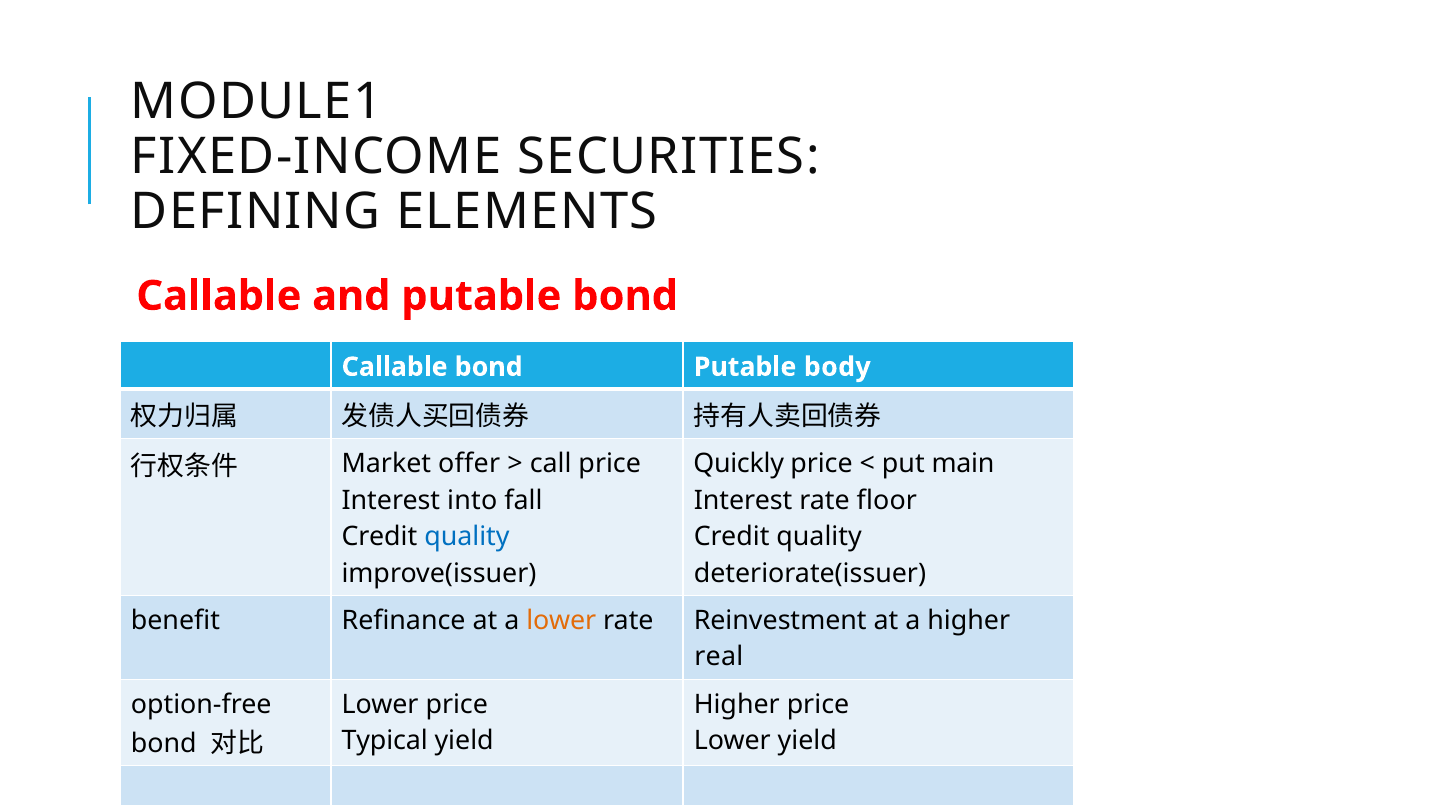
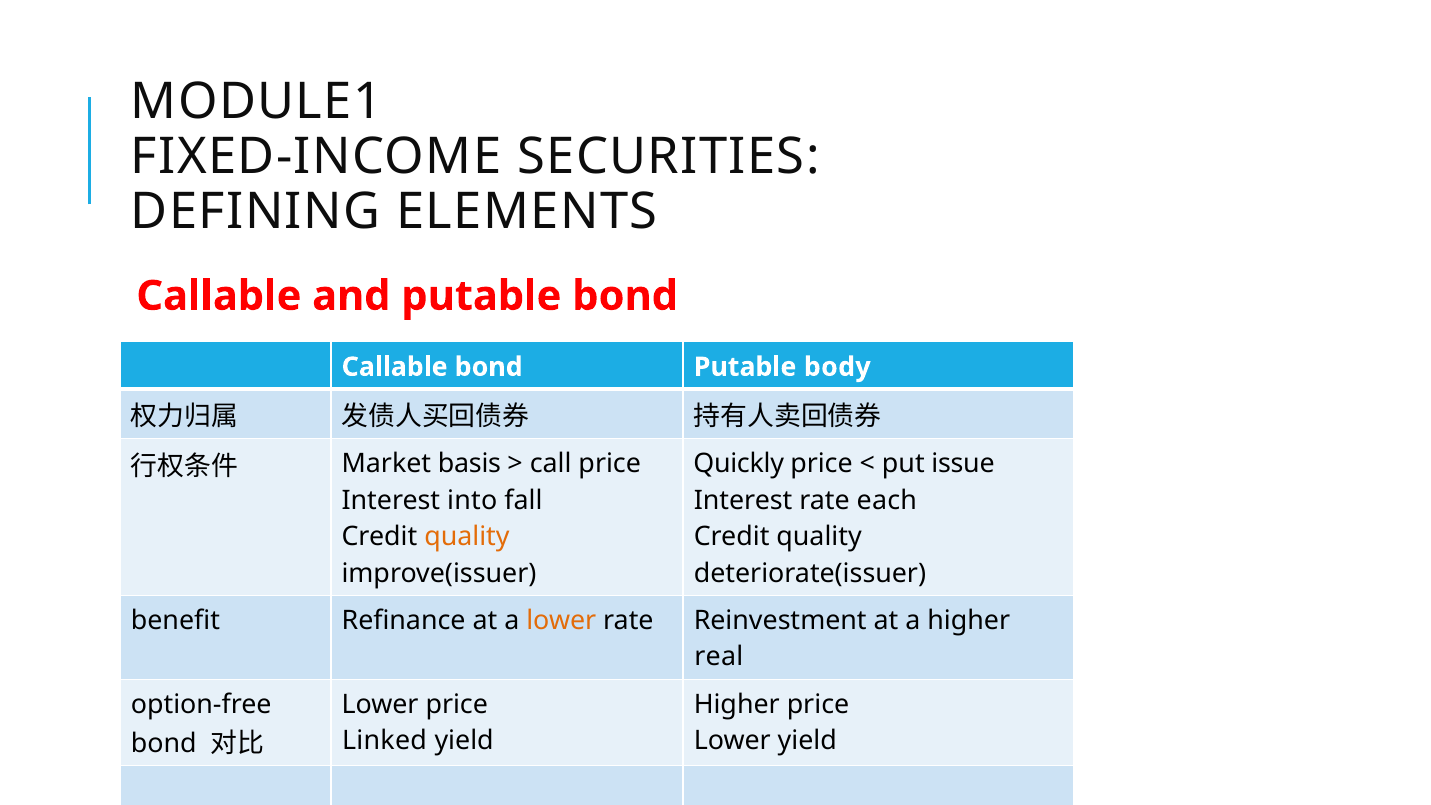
offer: offer -> basis
main: main -> issue
floor: floor -> each
quality at (467, 537) colour: blue -> orange
Typical: Typical -> Linked
